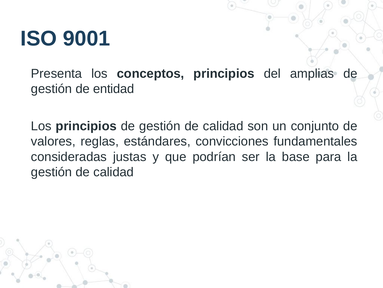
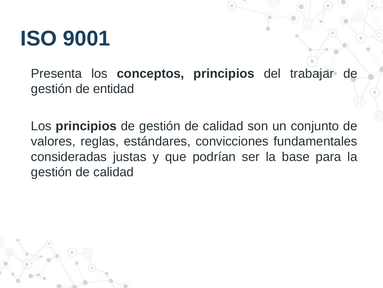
amplias: amplias -> trabajar
